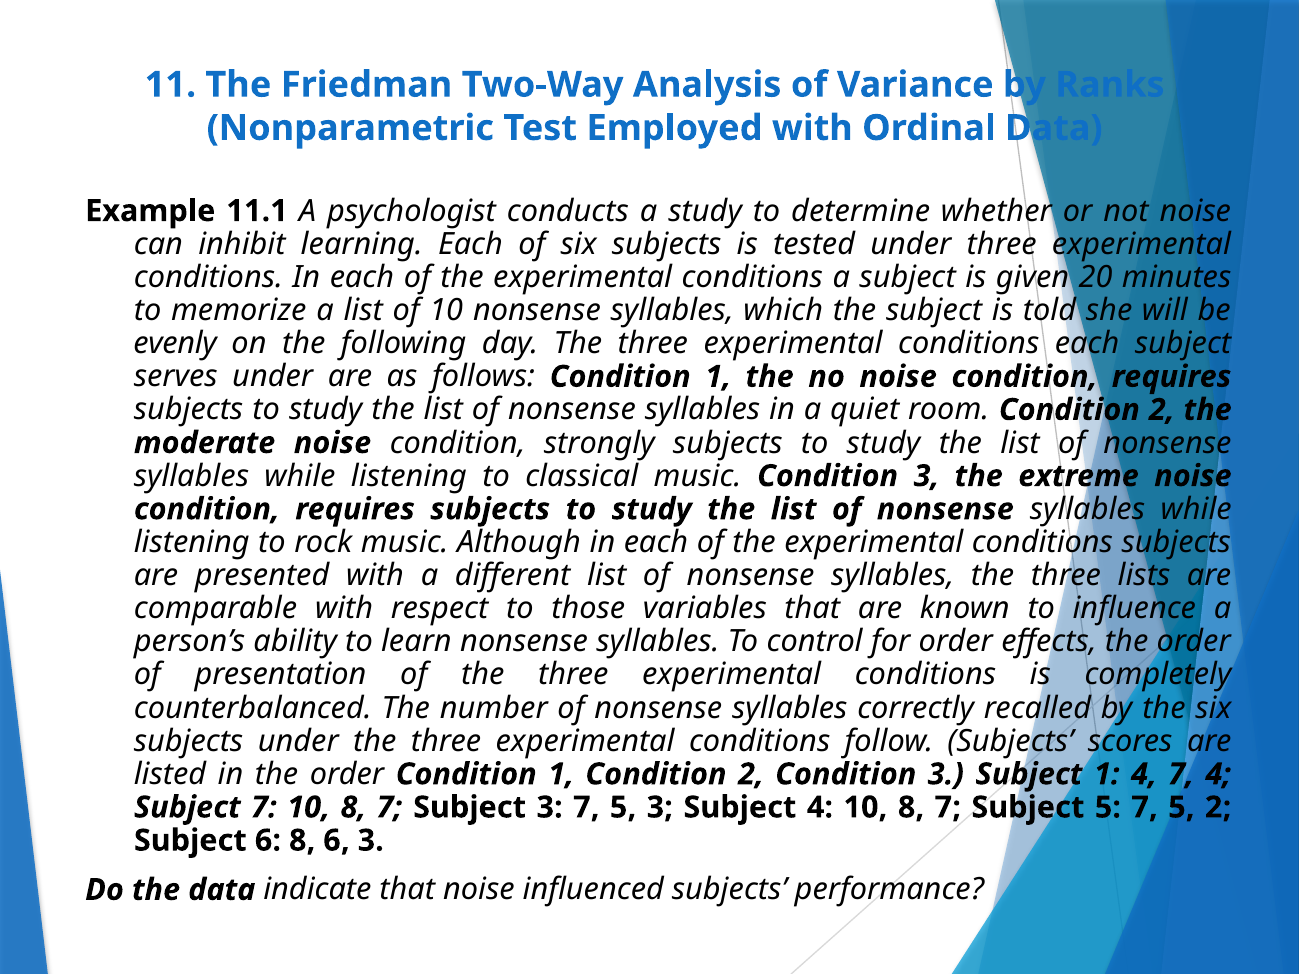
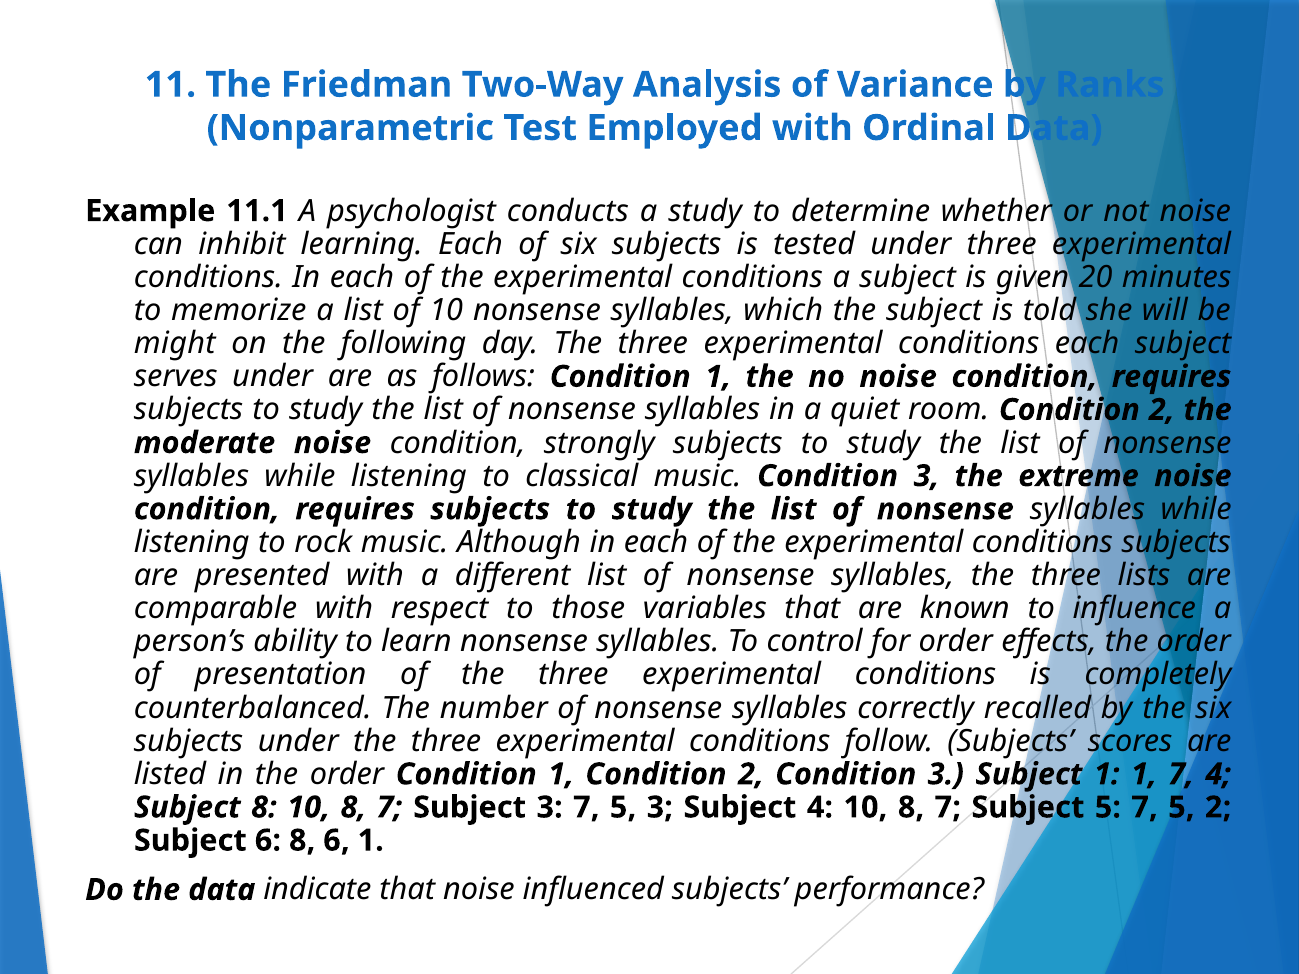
evenly: evenly -> might
1 4: 4 -> 1
Subject 7: 7 -> 8
6 3: 3 -> 1
